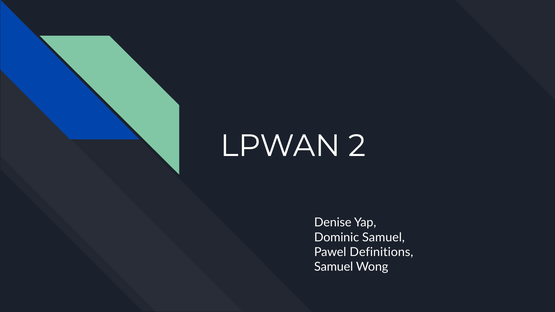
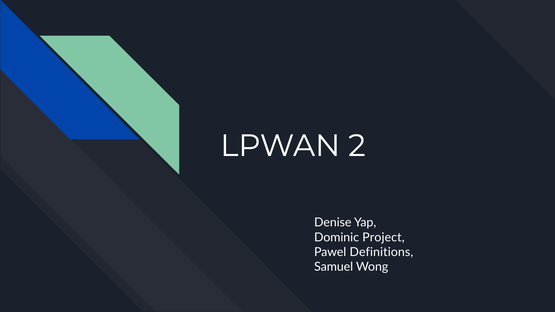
Dominic Samuel: Samuel -> Project
